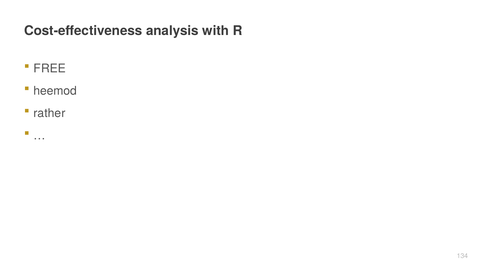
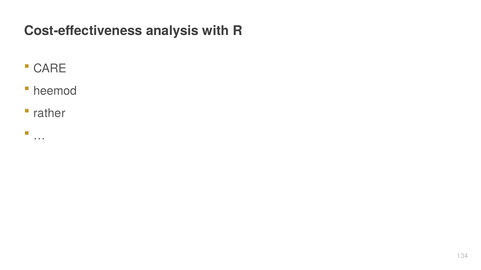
FREE: FREE -> CARE
